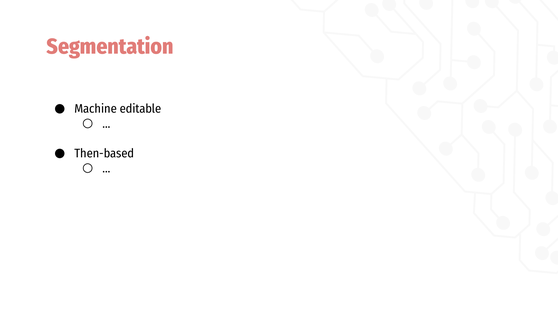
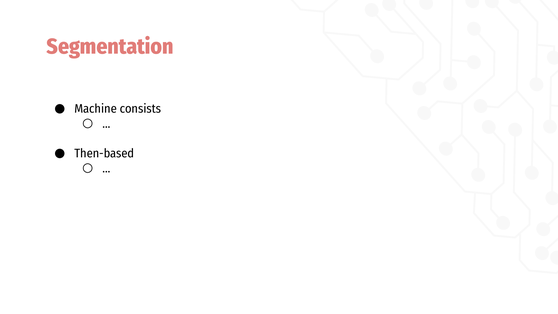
editable: editable -> consists
